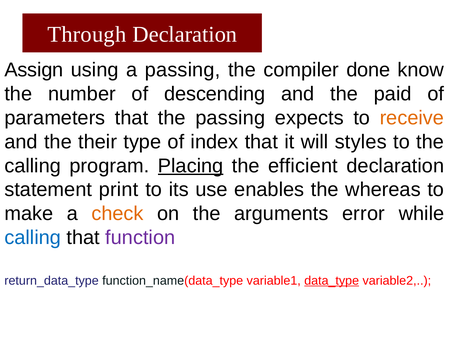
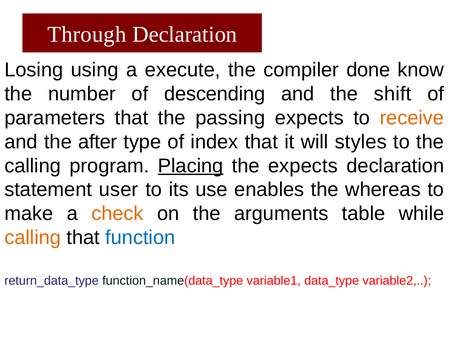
Assign: Assign -> Losing
a passing: passing -> execute
paid: paid -> shift
their: their -> after
the efficient: efficient -> expects
print: print -> user
error: error -> table
calling at (33, 238) colour: blue -> orange
function colour: purple -> blue
data_type underline: present -> none
